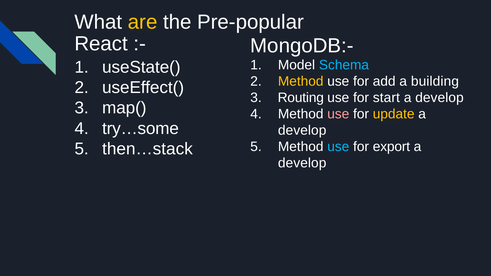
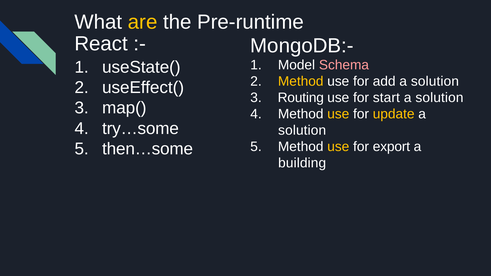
Pre-popular: Pre-popular -> Pre-runtime
Schema colour: light blue -> pink
add a building: building -> solution
develop at (439, 98): develop -> solution
use at (338, 114) colour: pink -> yellow
develop at (302, 130): develop -> solution
use at (338, 147) colour: light blue -> yellow
then…stack: then…stack -> then…some
develop at (302, 163): develop -> building
